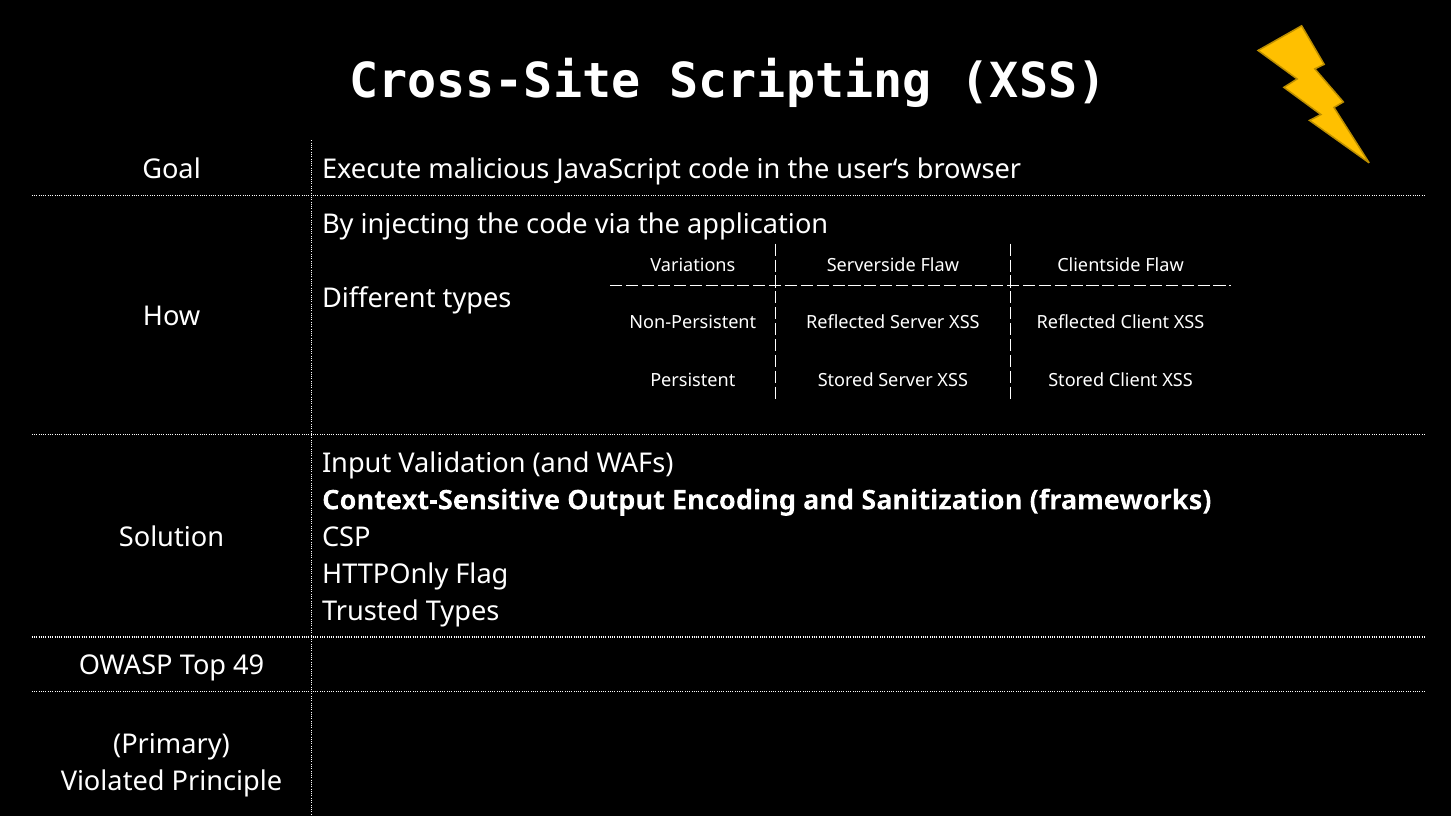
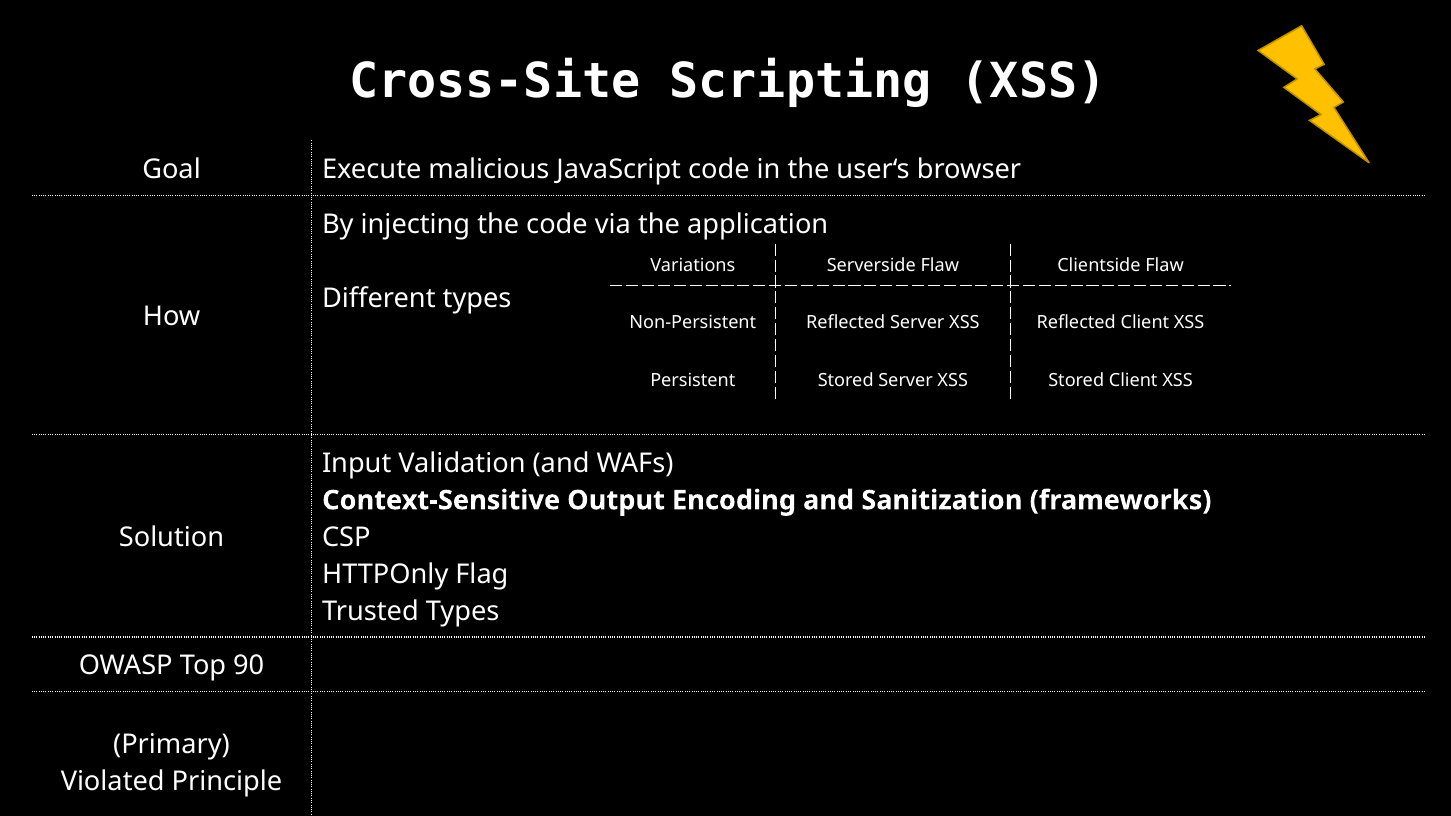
49: 49 -> 90
